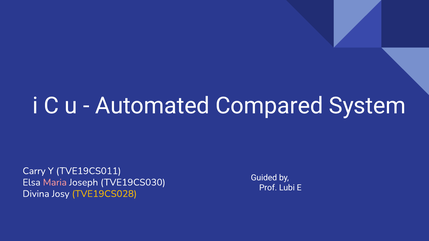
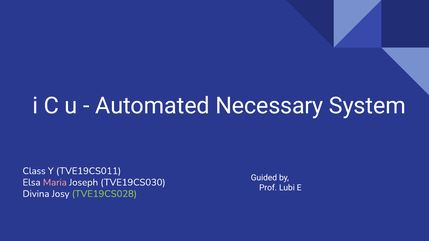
Compared: Compared -> Necessary
Carry: Carry -> Class
TVE19CS028 colour: yellow -> light green
